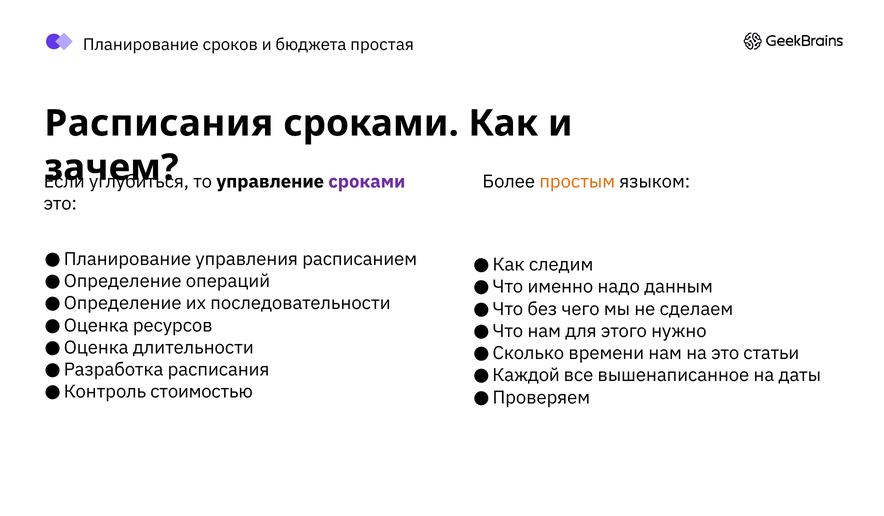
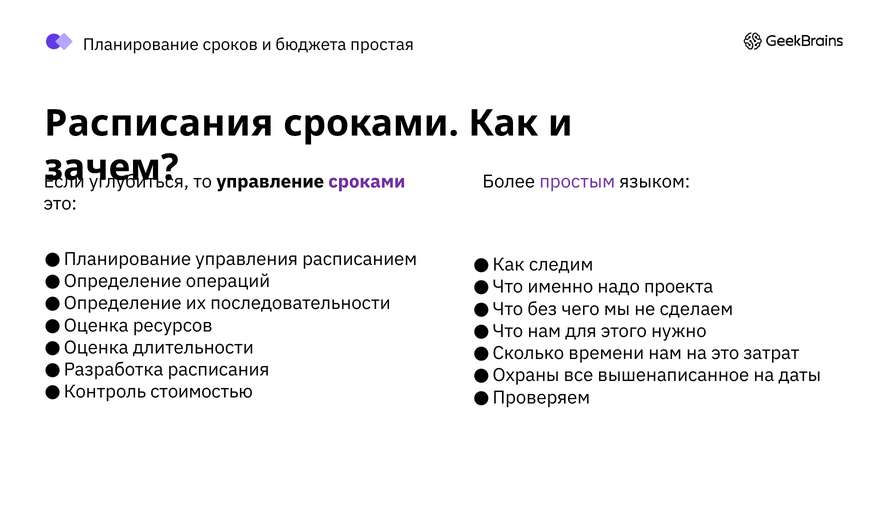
простым colour: orange -> purple
данным: данным -> проекта
статьи: статьи -> затрат
Каждой: Каждой -> Охраны
